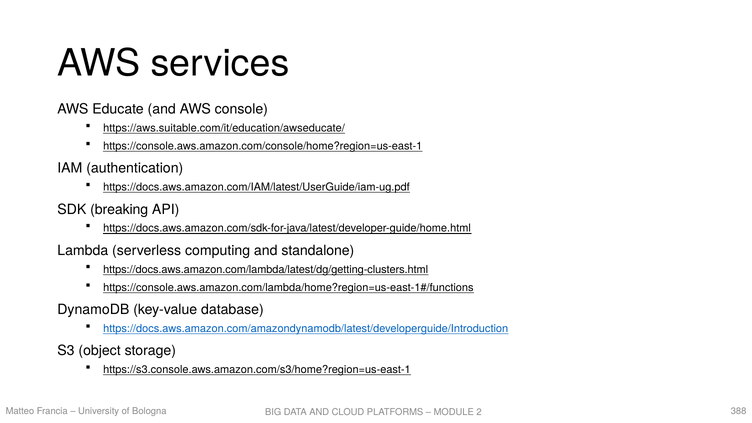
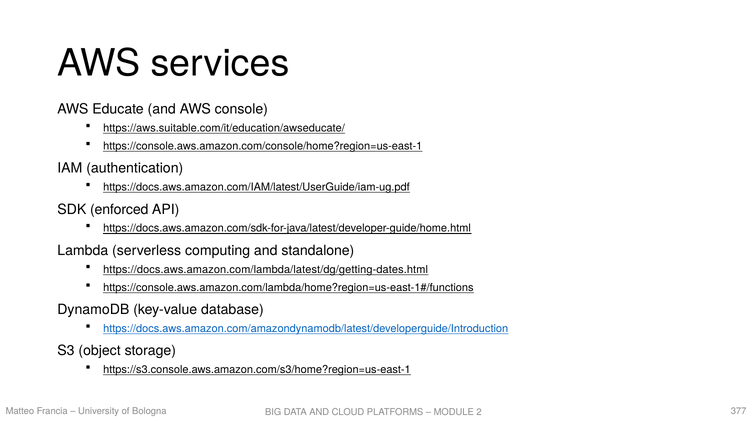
breaking: breaking -> enforced
https://docs.aws.amazon.com/lambda/latest/dg/getting-clusters.html: https://docs.aws.amazon.com/lambda/latest/dg/getting-clusters.html -> https://docs.aws.amazon.com/lambda/latest/dg/getting-dates.html
388: 388 -> 377
